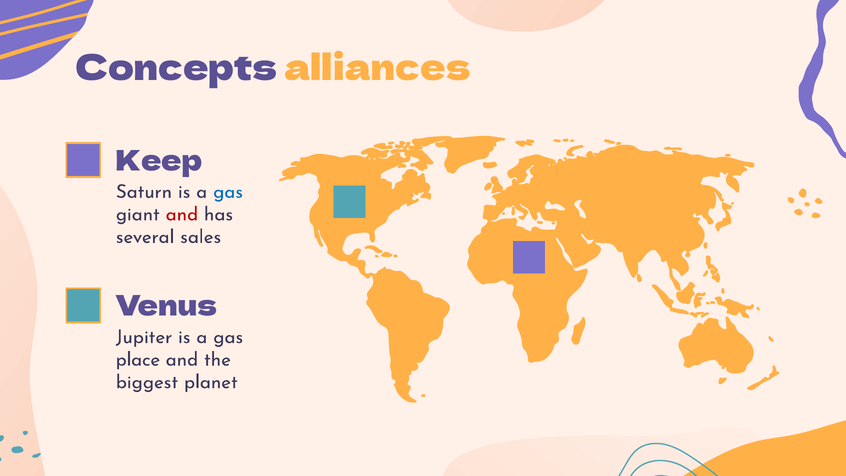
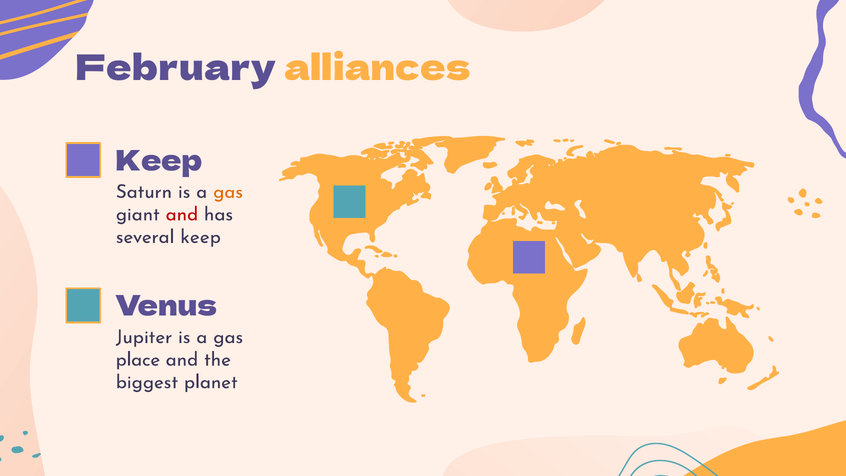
Concepts: Concepts -> February
gas at (228, 192) colour: blue -> orange
several sales: sales -> keep
